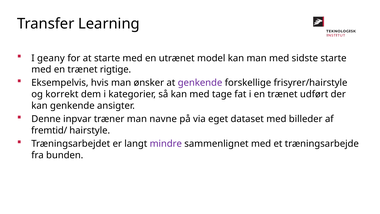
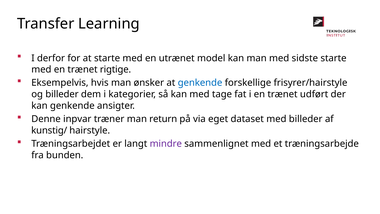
geany: geany -> derfor
genkende at (200, 83) colour: purple -> blue
og korrekt: korrekt -> billeder
navne: navne -> return
fremtid/: fremtid/ -> kunstig/
